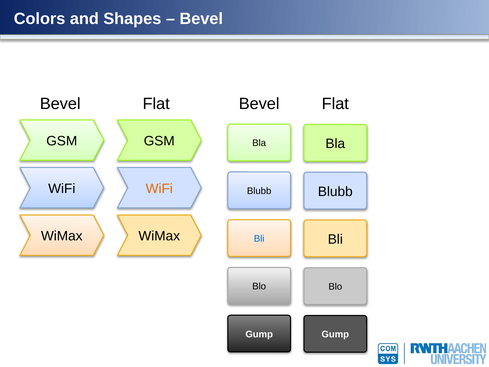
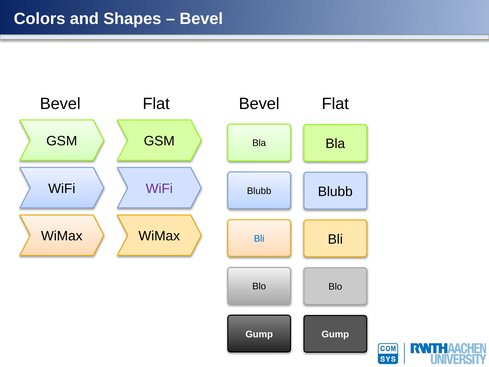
WiFi at (159, 188) colour: orange -> purple
